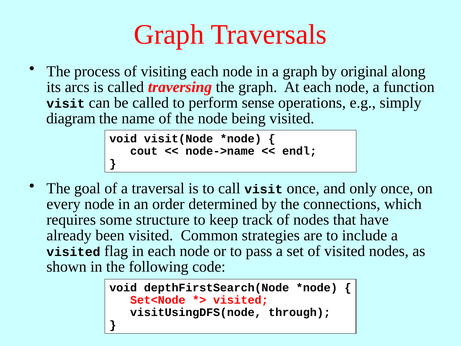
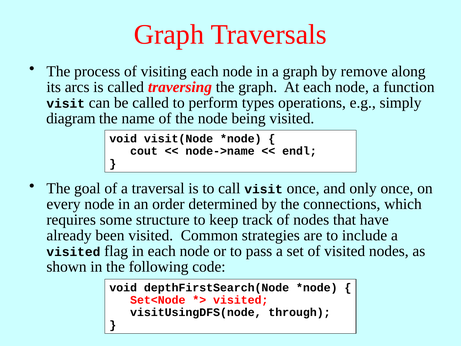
original: original -> remove
sense: sense -> types
